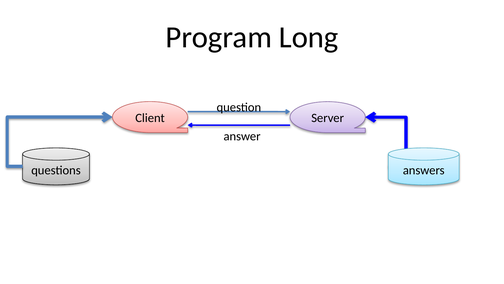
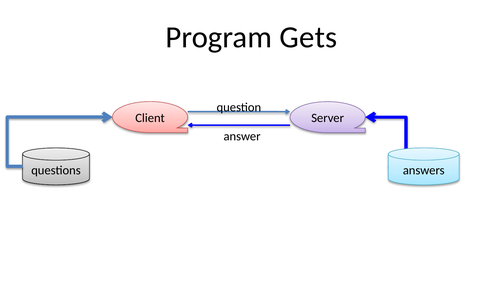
Long: Long -> Gets
